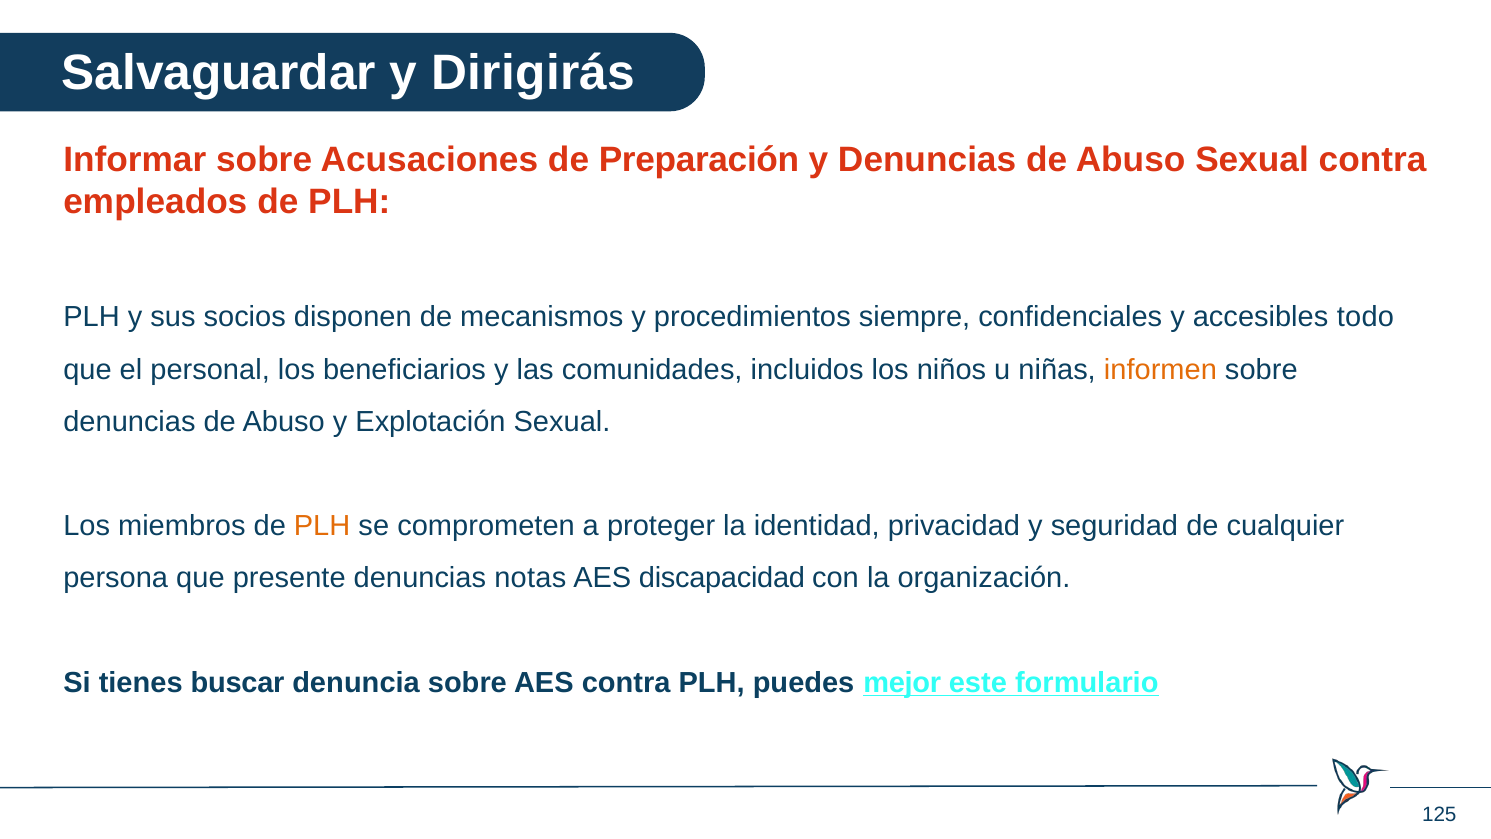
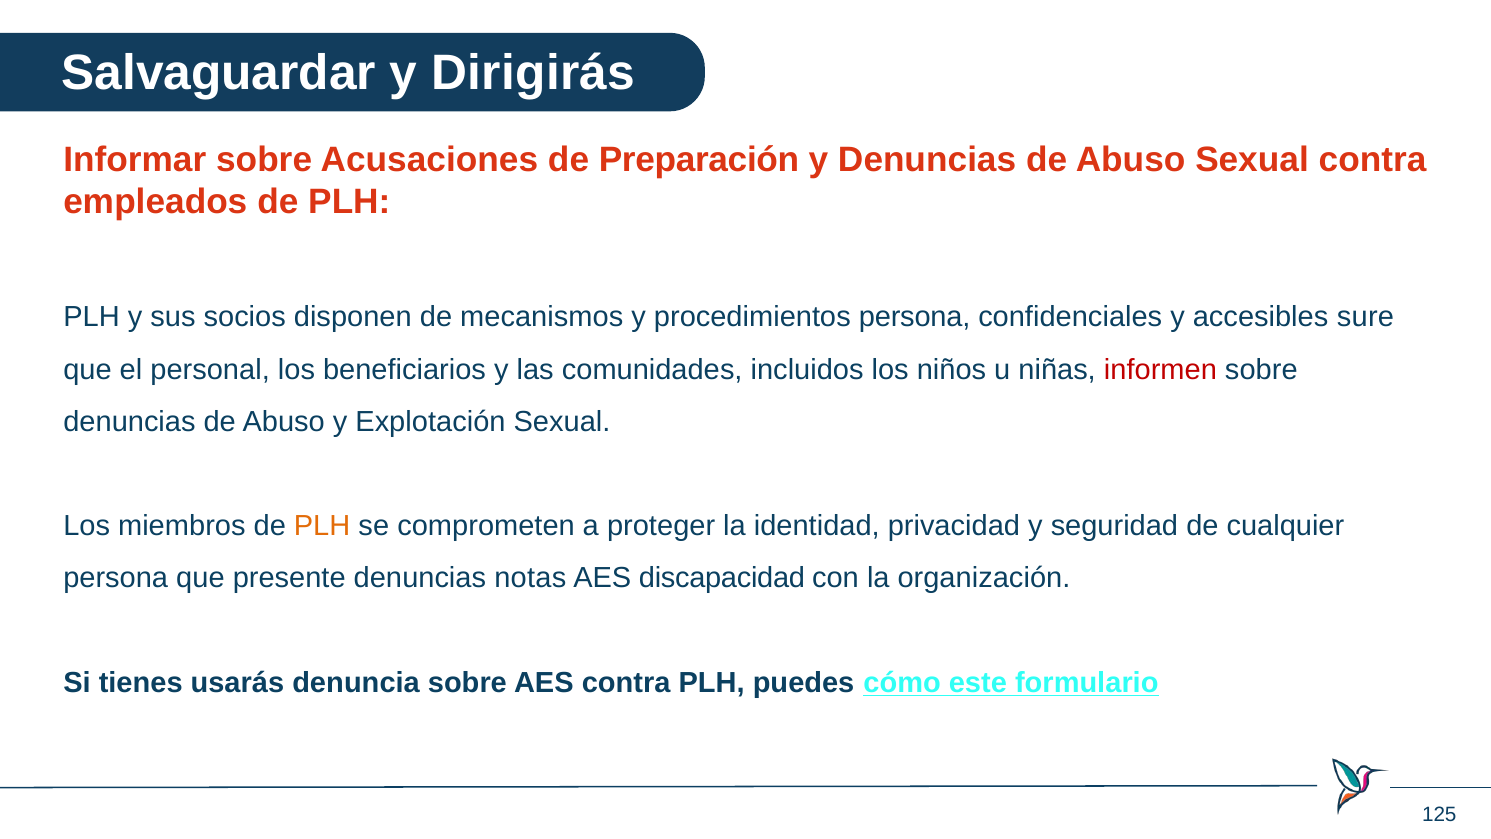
procedimientos siempre: siempre -> persona
todo: todo -> sure
informen colour: orange -> red
buscar: buscar -> usarás
mejor: mejor -> cómo
